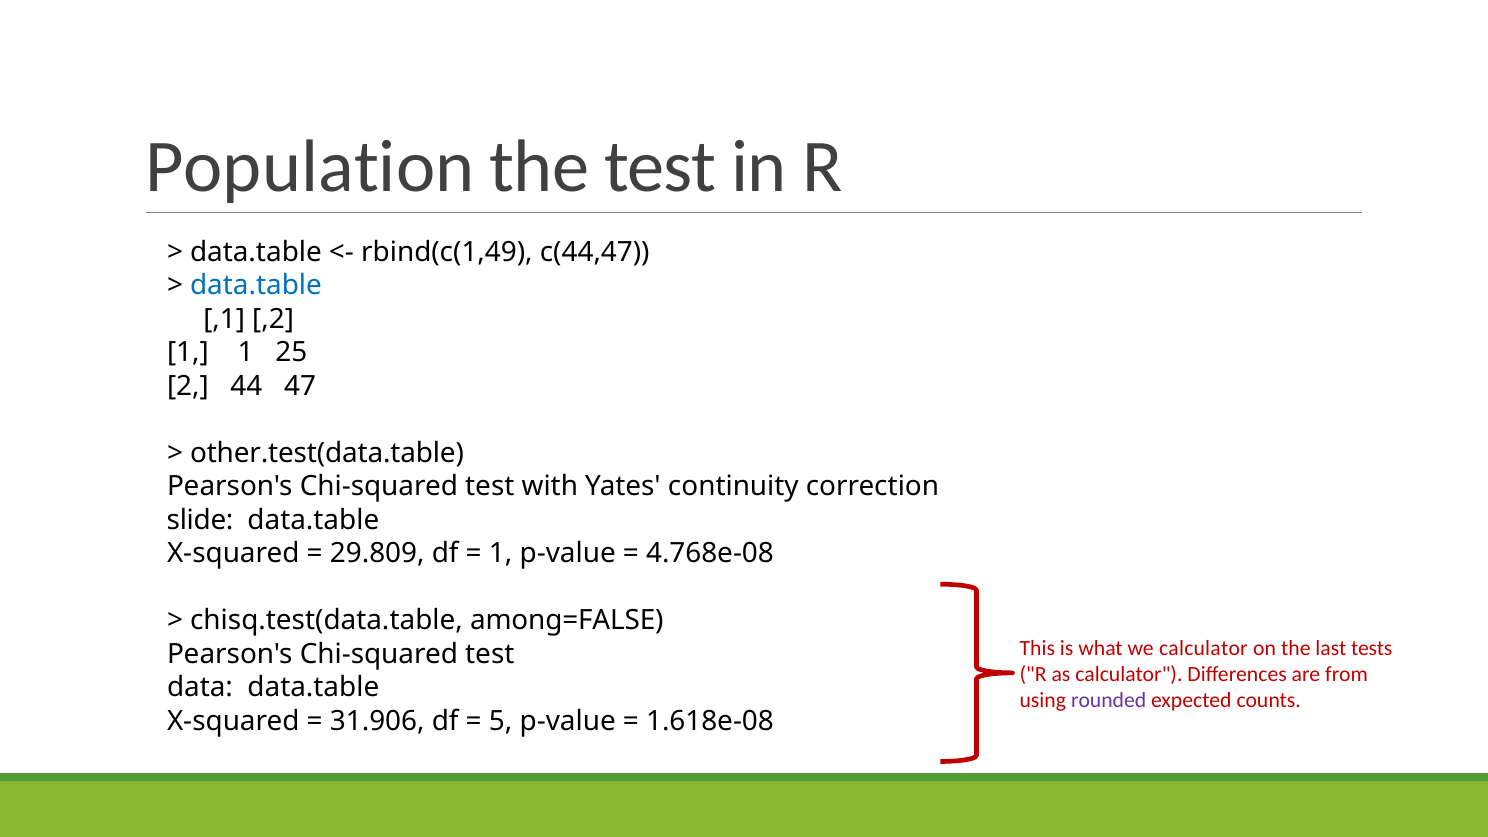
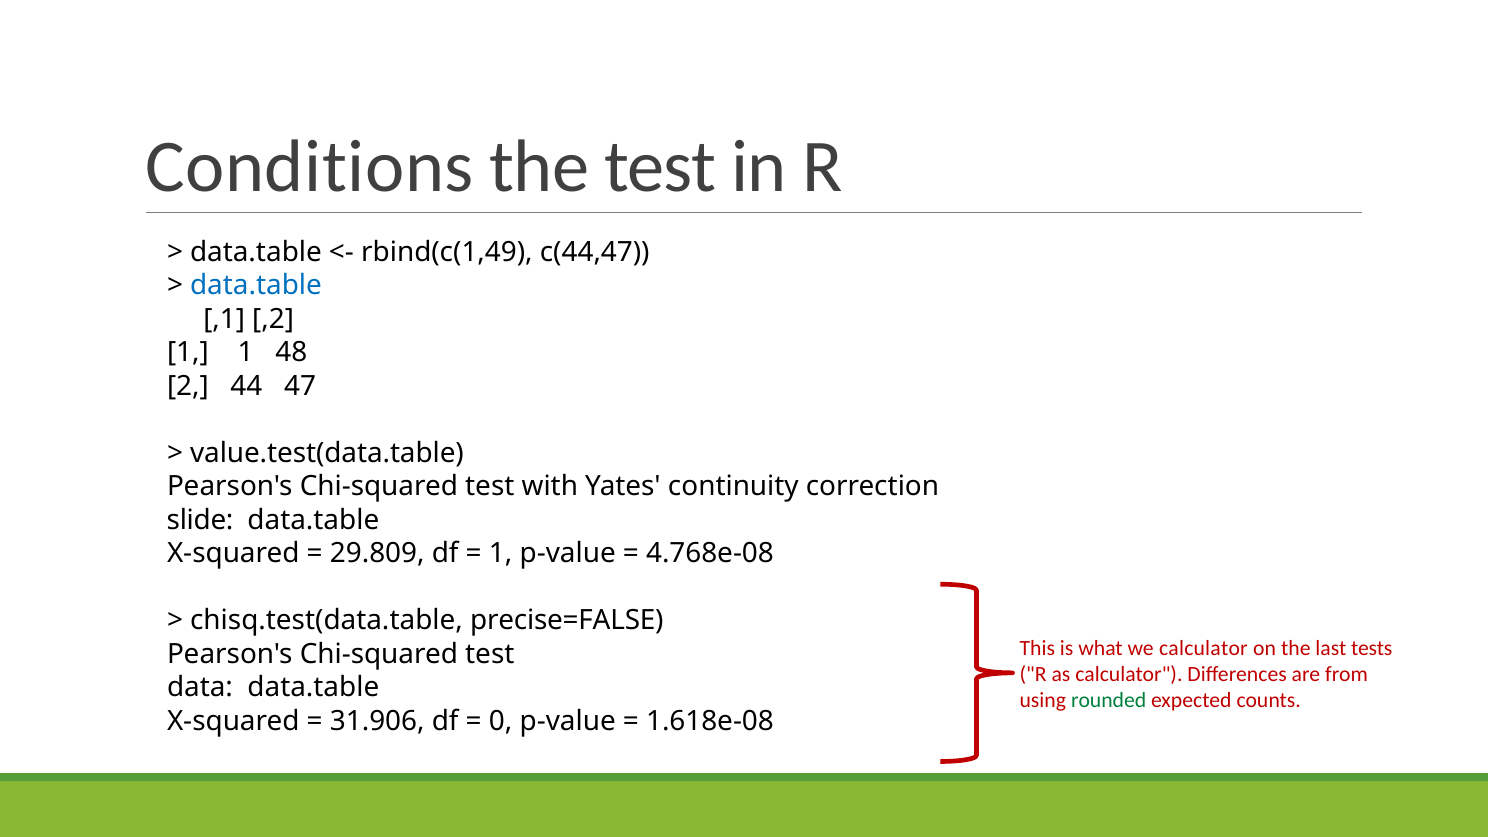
Population: Population -> Conditions
25: 25 -> 48
other.test(data.table: other.test(data.table -> value.test(data.table
among=FALSE: among=FALSE -> precise=FALSE
rounded colour: purple -> green
5: 5 -> 0
